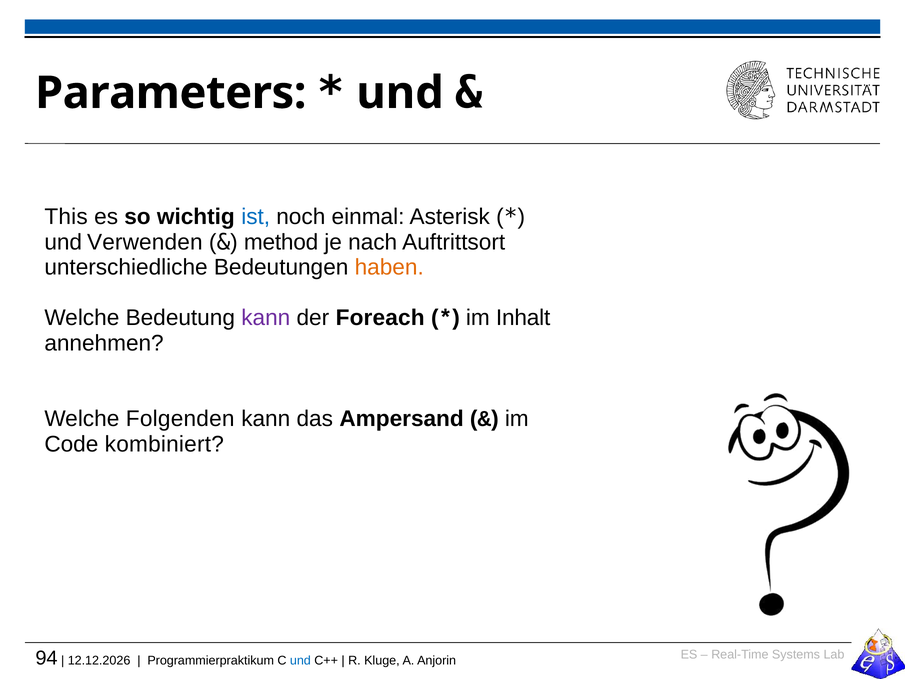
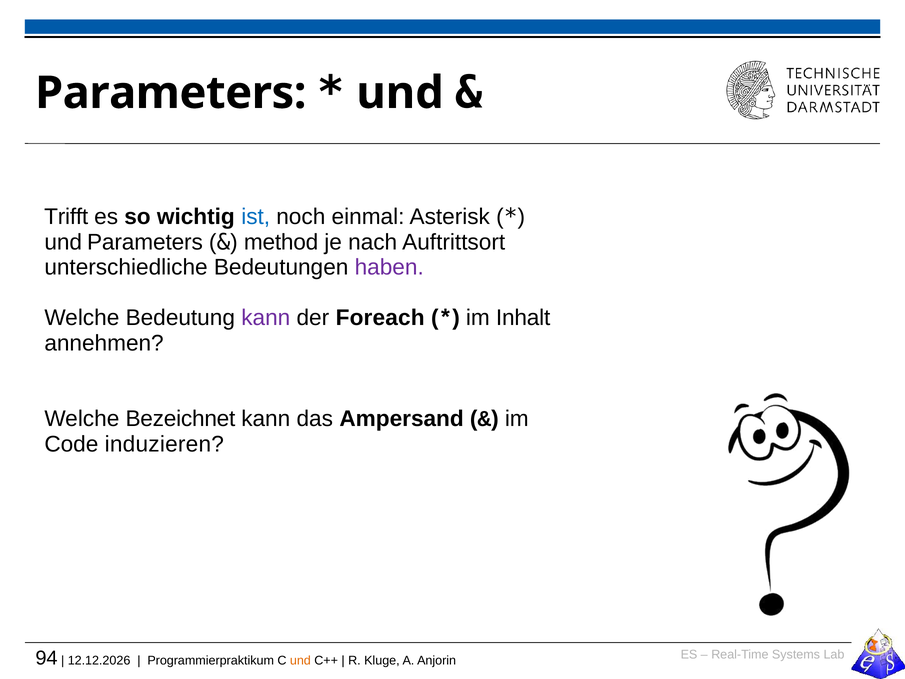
This: This -> Trifft
und Verwenden: Verwenden -> Parameters
haben colour: orange -> purple
Folgenden: Folgenden -> Bezeichnet
kombiniert: kombiniert -> induzieren
und at (300, 660) colour: blue -> orange
